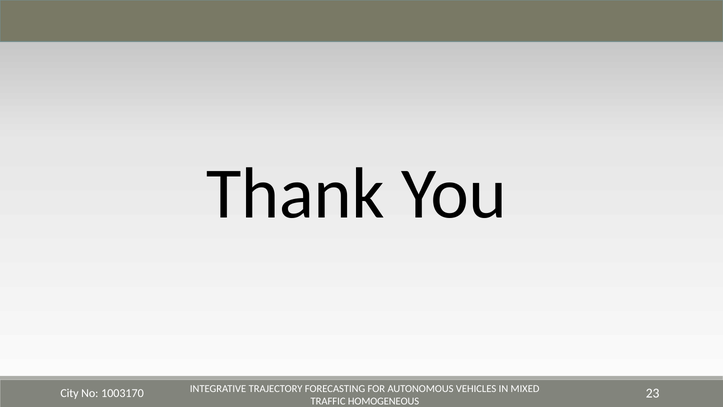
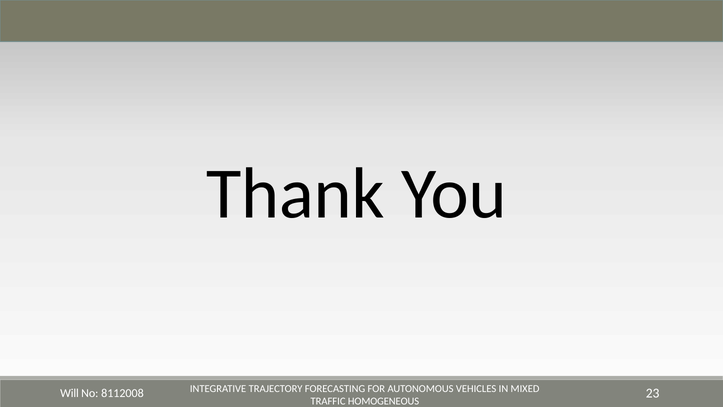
City: City -> Will
1003170: 1003170 -> 8112008
